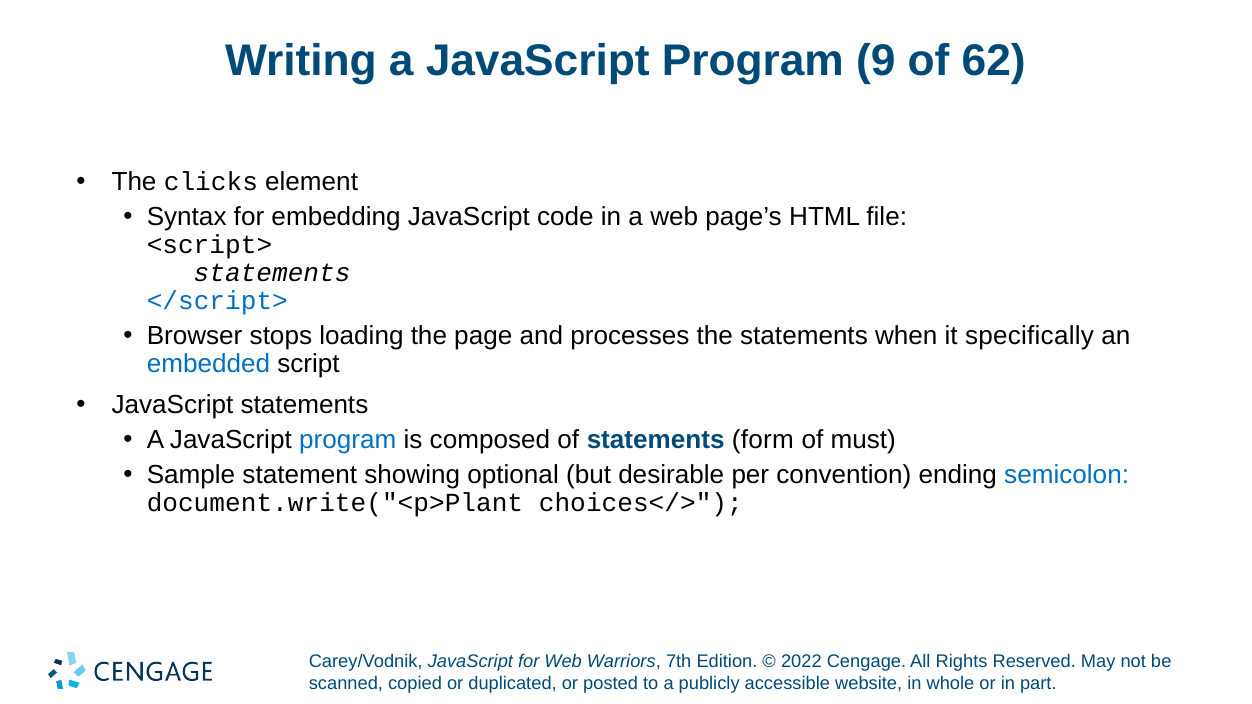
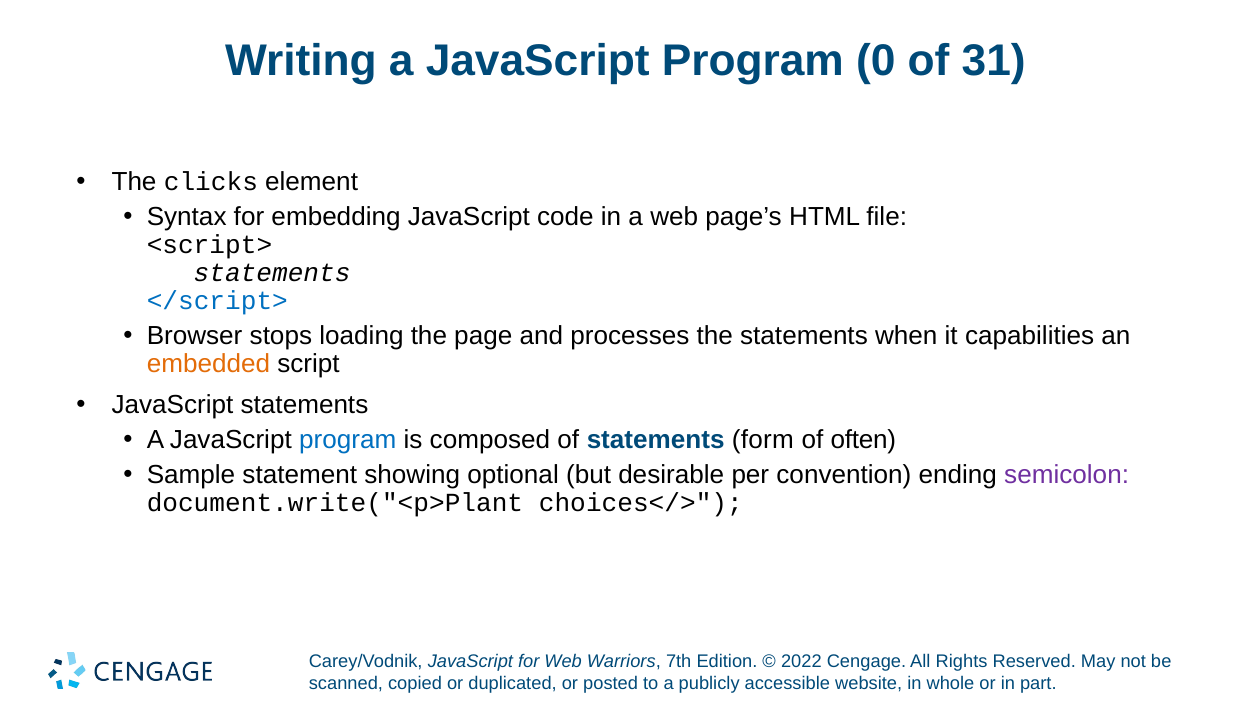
9: 9 -> 0
62: 62 -> 31
specifically: specifically -> capabilities
embedded colour: blue -> orange
must: must -> often
semicolon colour: blue -> purple
